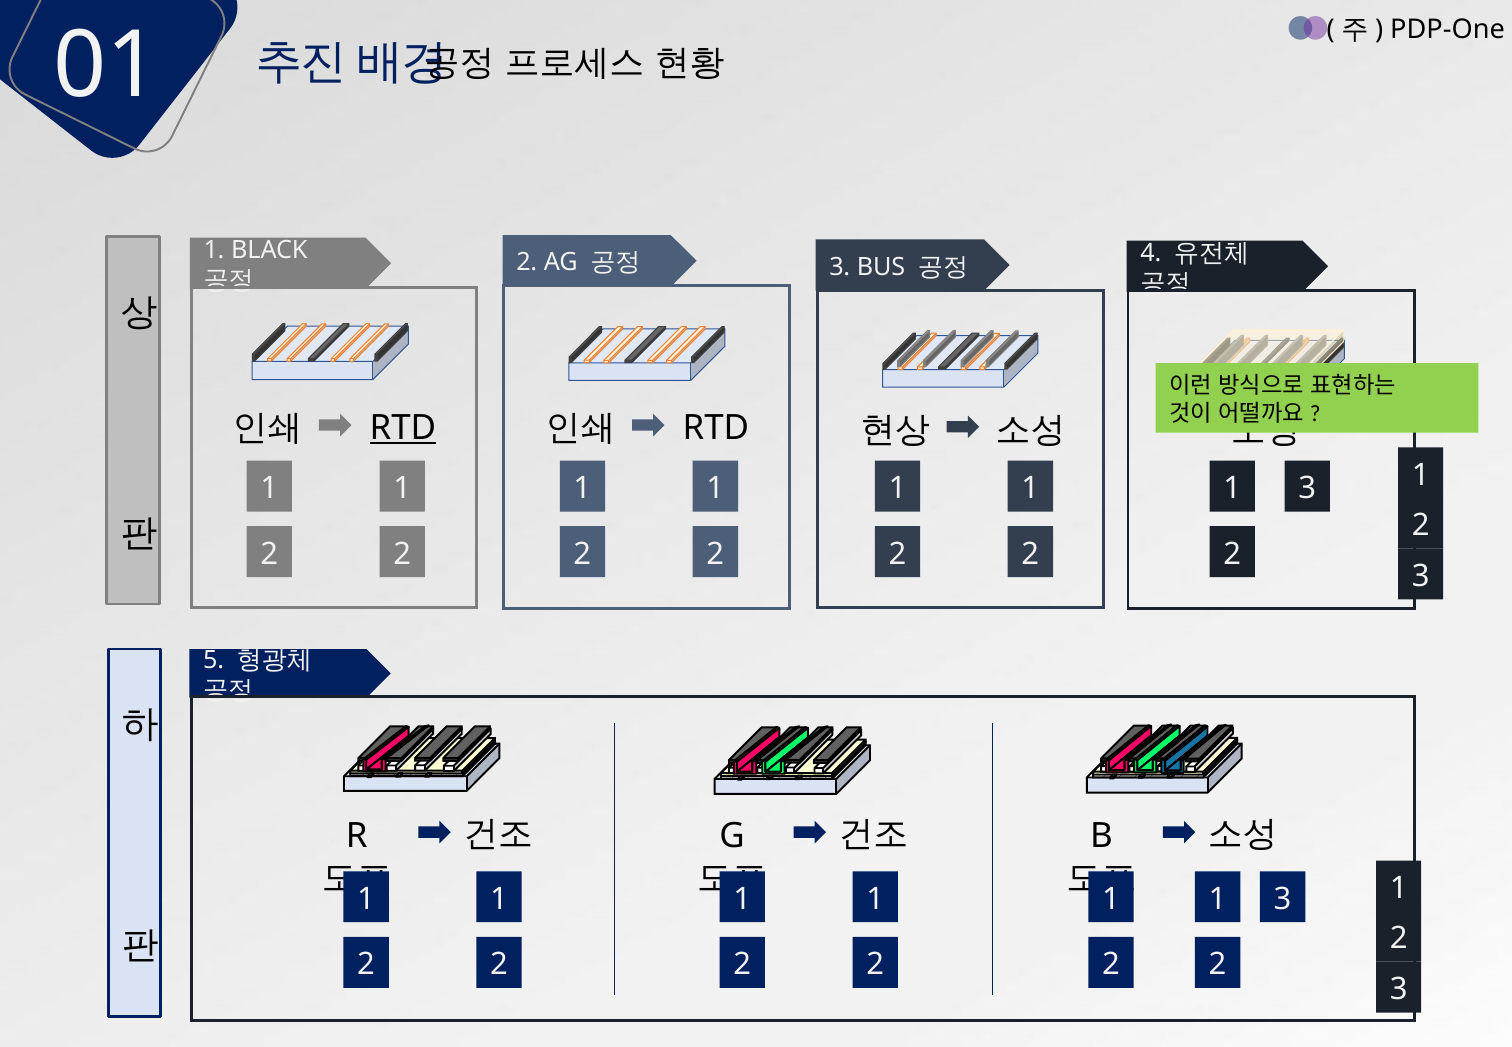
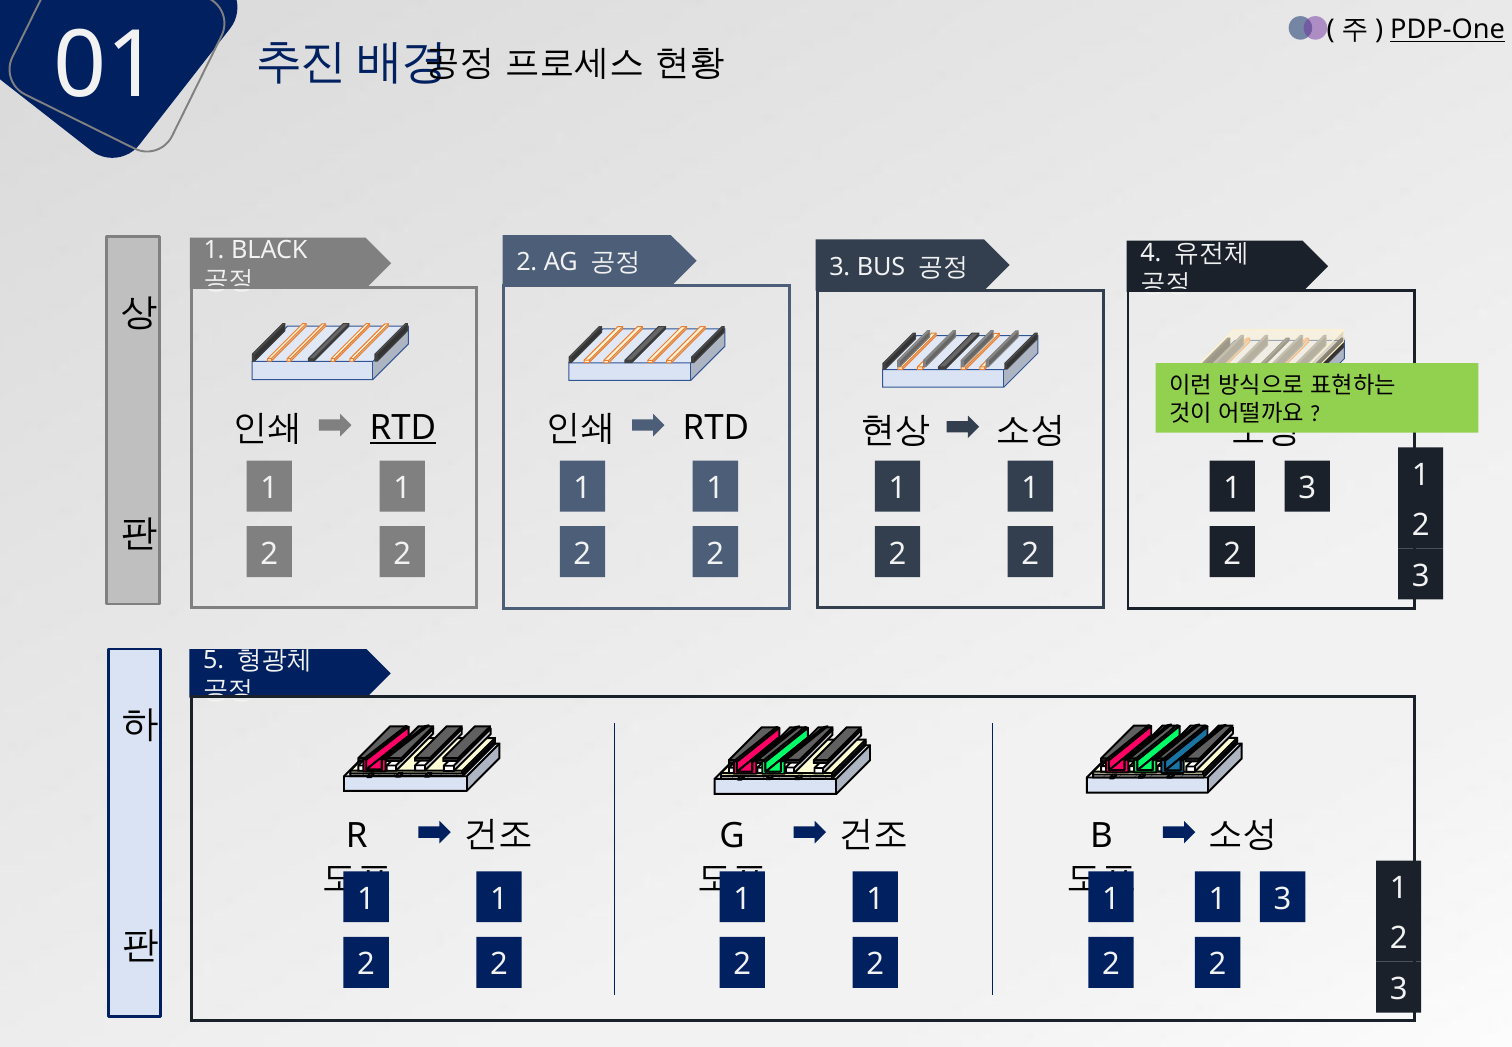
PDP-One underline: none -> present
